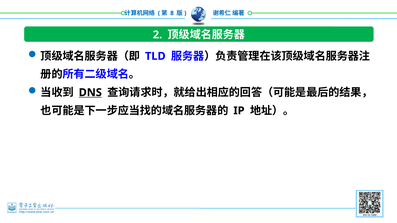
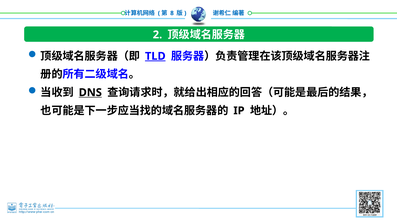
TLD underline: none -> present
